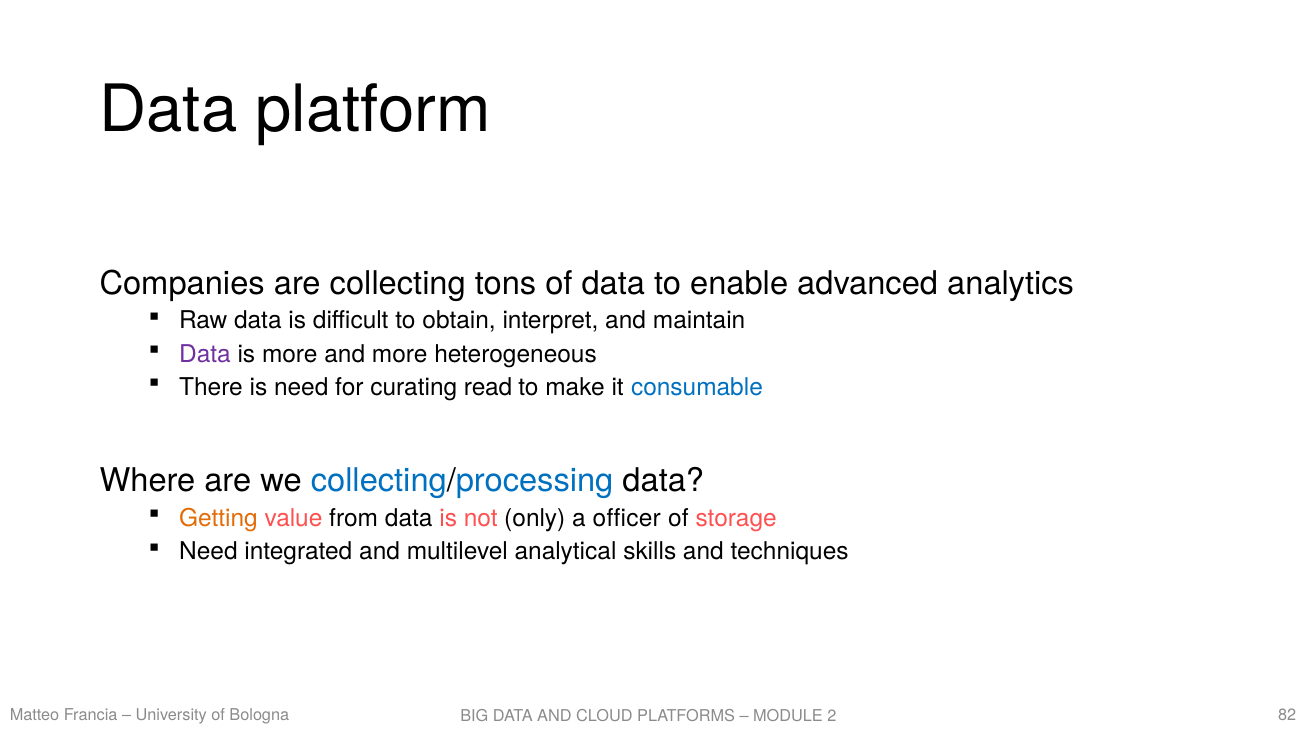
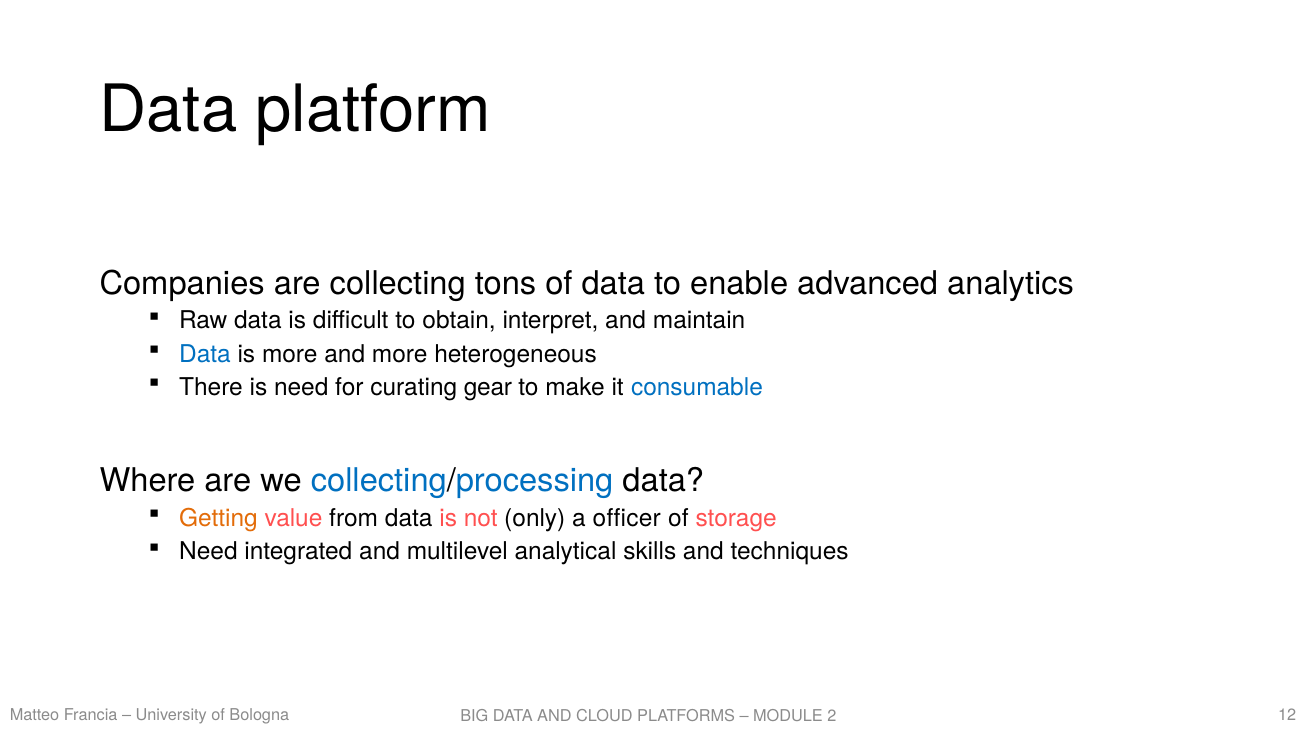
Data at (205, 354) colour: purple -> blue
read: read -> gear
82: 82 -> 12
